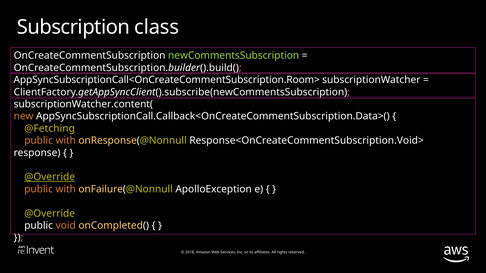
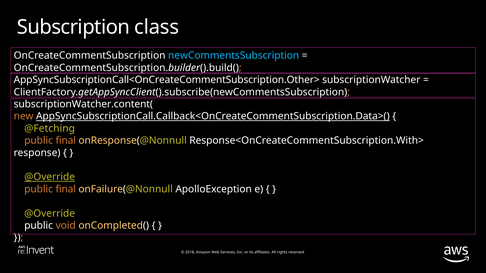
newCommentsSubscription colour: light green -> light blue
AppSyncSubscriptionCall<OnCreateCommentSubscription.Room>: AppSyncSubscriptionCall<OnCreateCommentSubscription.Room> -> AppSyncSubscriptionCall<OnCreateCommentSubscription.Other>
AppSyncSubscriptionCall.Callback<OnCreateCommentSubscription.Data>( underline: none -> present
with at (66, 141): with -> final
Response<OnCreateCommentSubscription.Void>: Response<OnCreateCommentSubscription.Void> -> Response<OnCreateCommentSubscription.With>
with at (66, 189): with -> final
